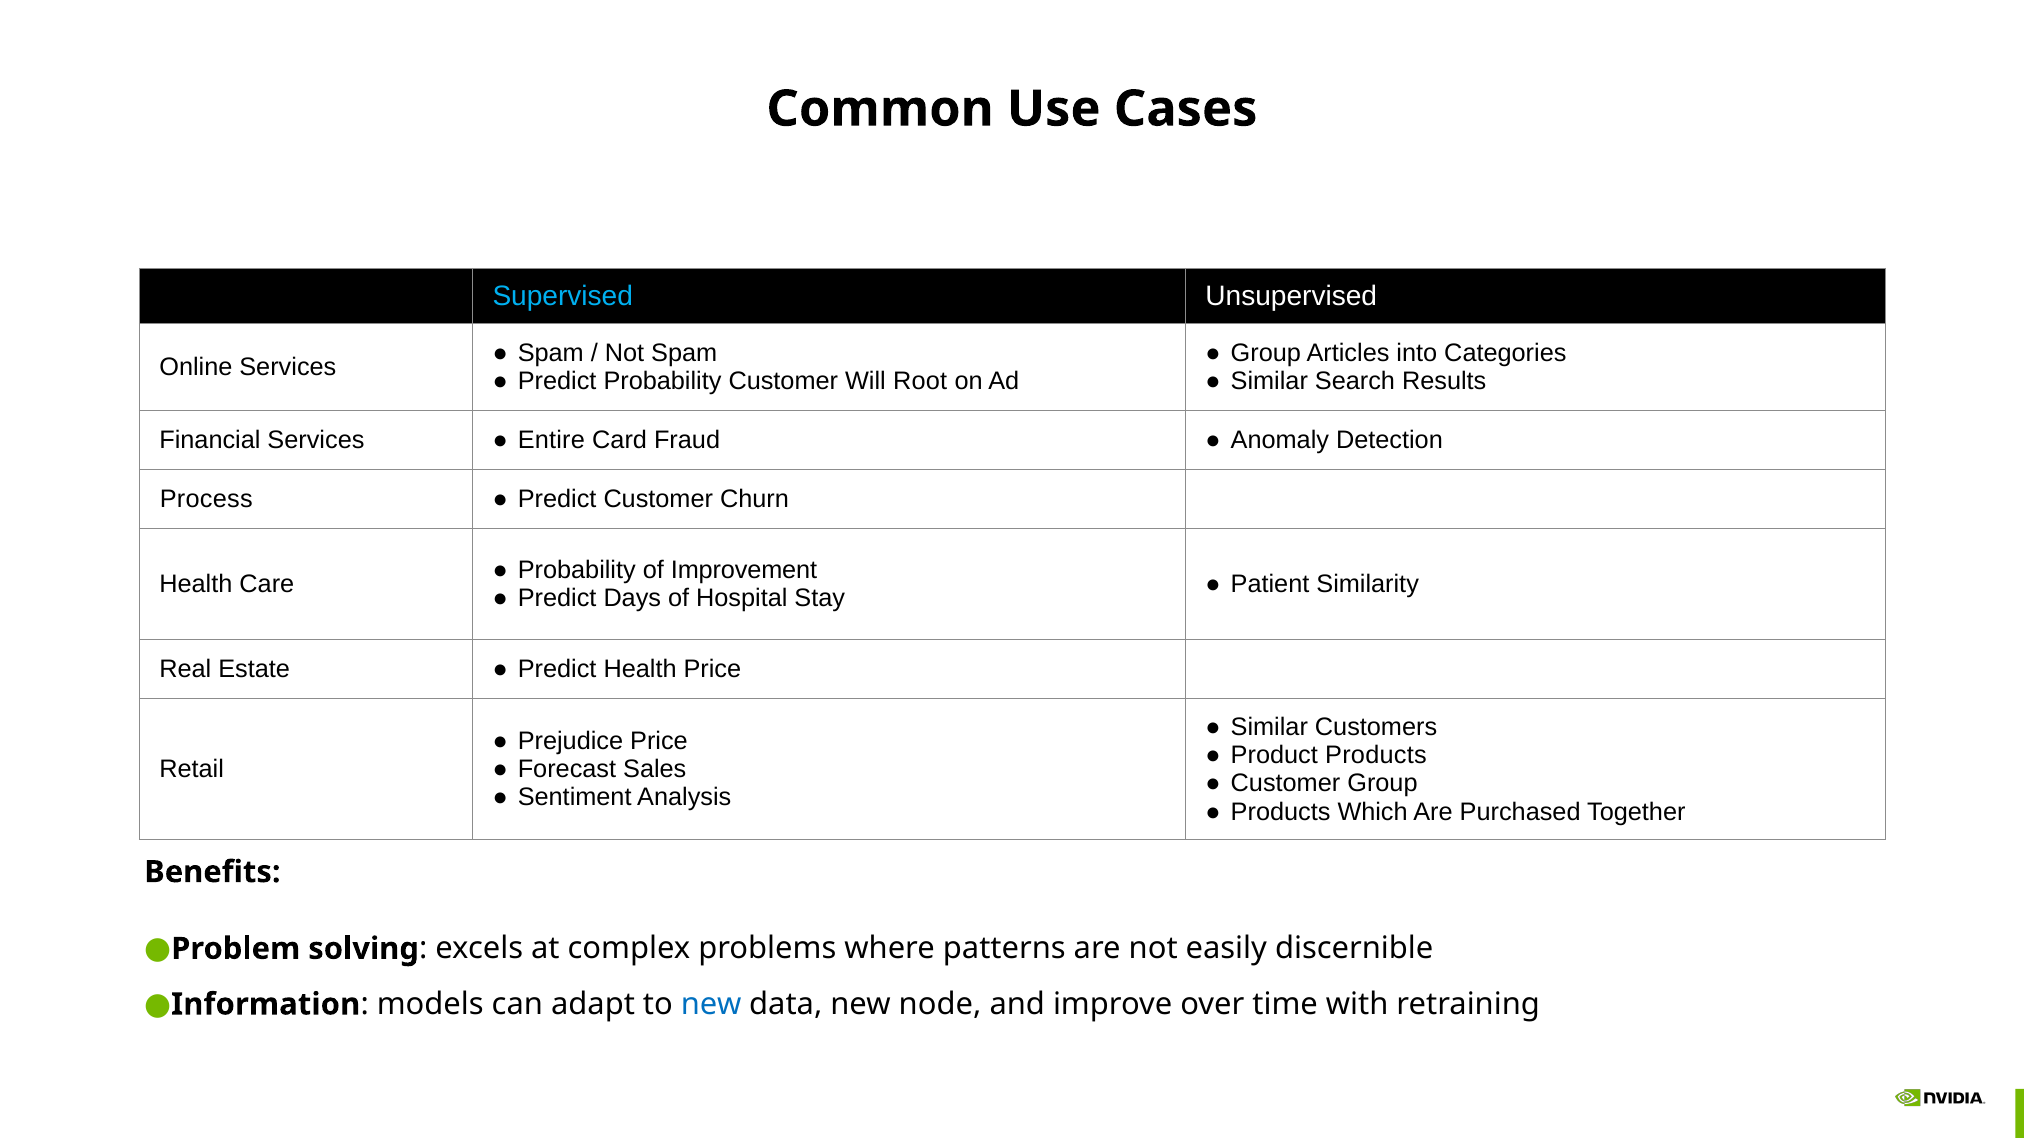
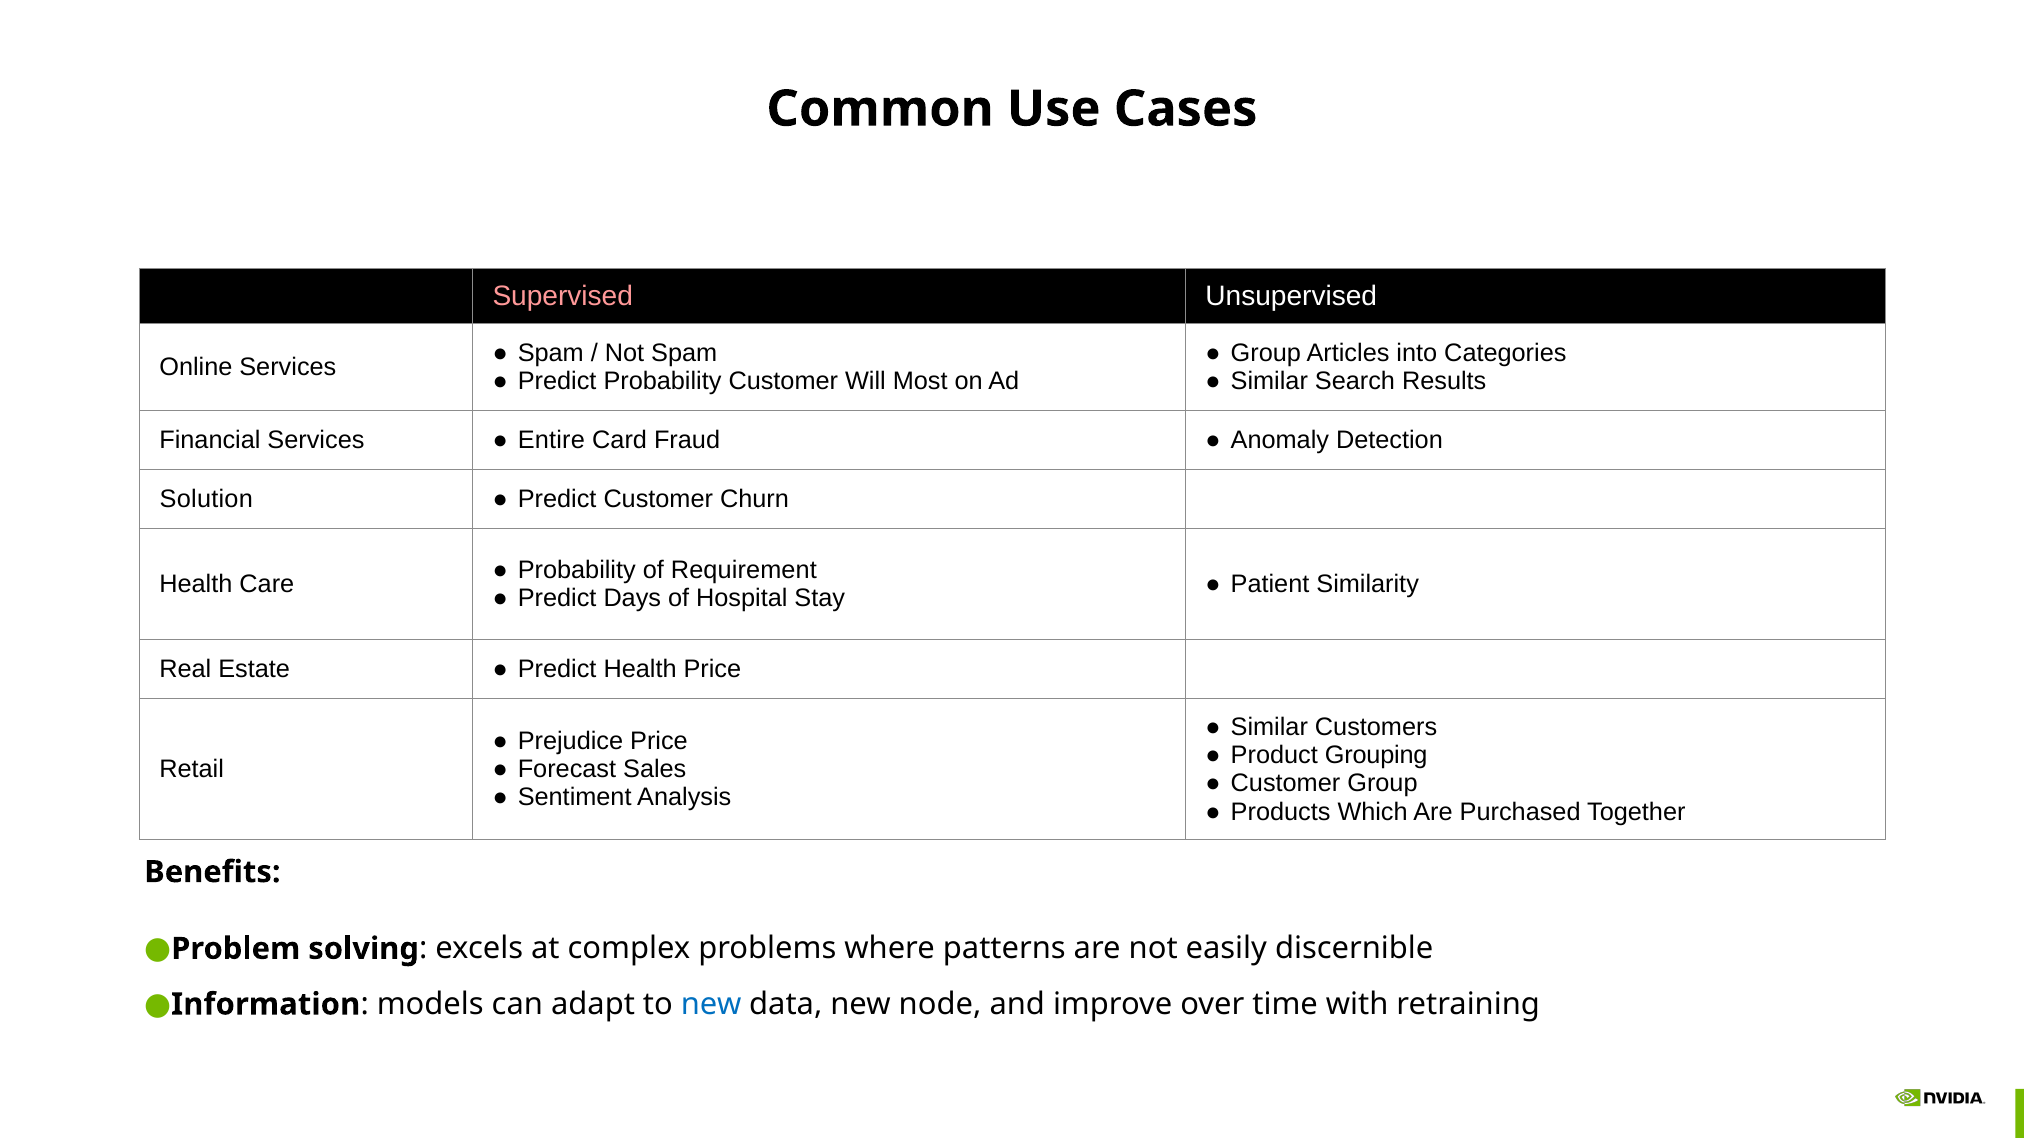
Supervised colour: light blue -> pink
Root: Root -> Most
Process: Process -> Solution
Improvement: Improvement -> Requirement
Product Products: Products -> Grouping
